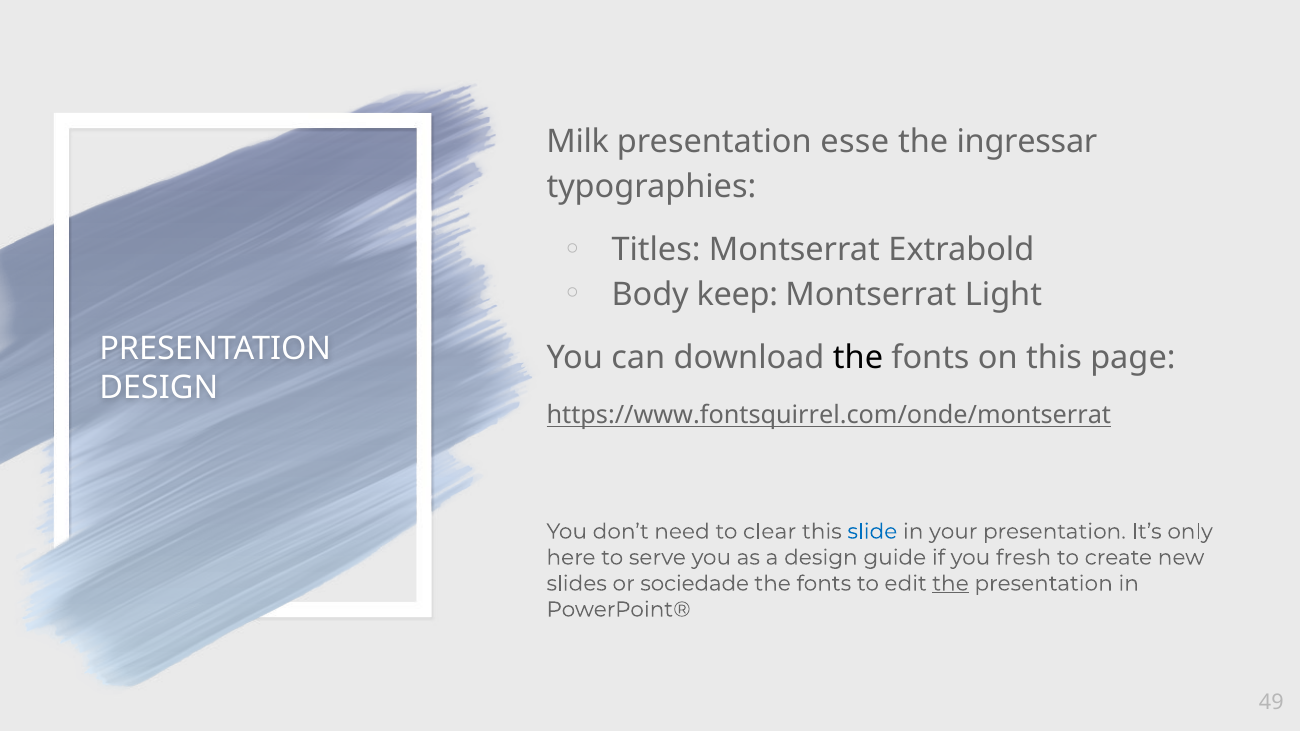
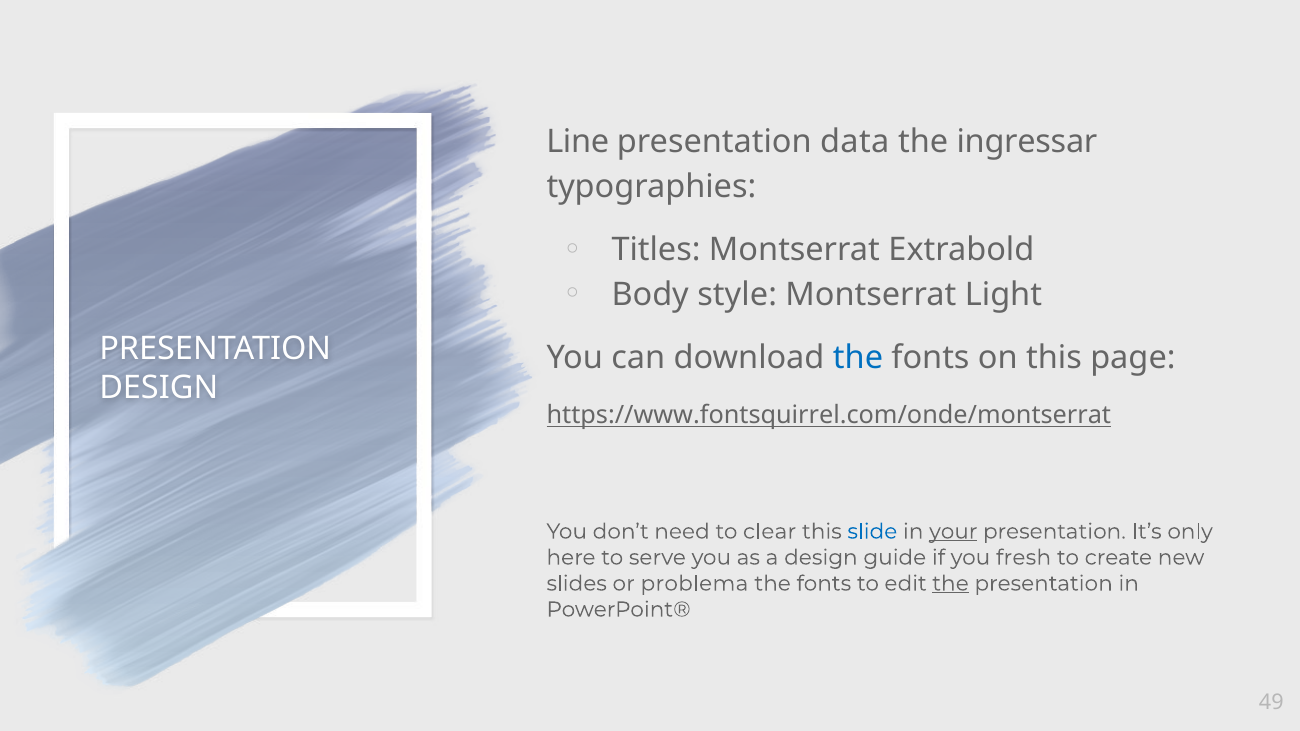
Milk: Milk -> Line
esse: esse -> data
keep: keep -> style
the at (858, 358) colour: black -> blue
your underline: none -> present
sociedade: sociedade -> problema
